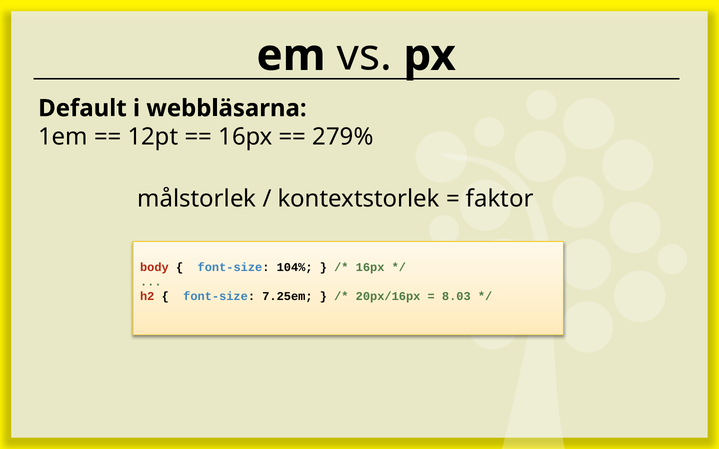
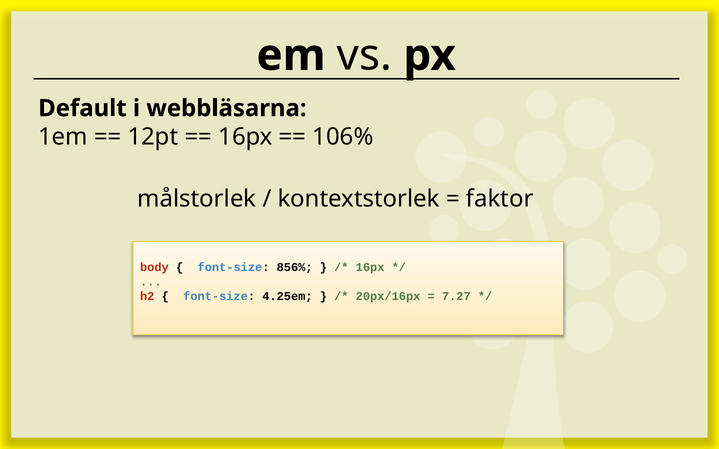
279%: 279% -> 106%
104%: 104% -> 856%
7.25em: 7.25em -> 4.25em
8.03: 8.03 -> 7.27
